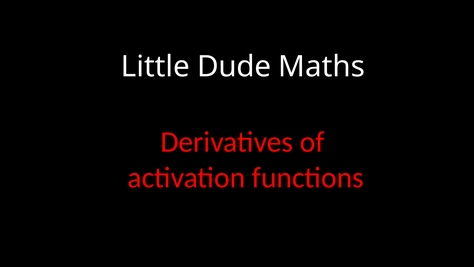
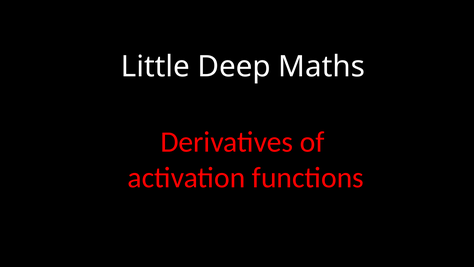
Dude: Dude -> Deep
